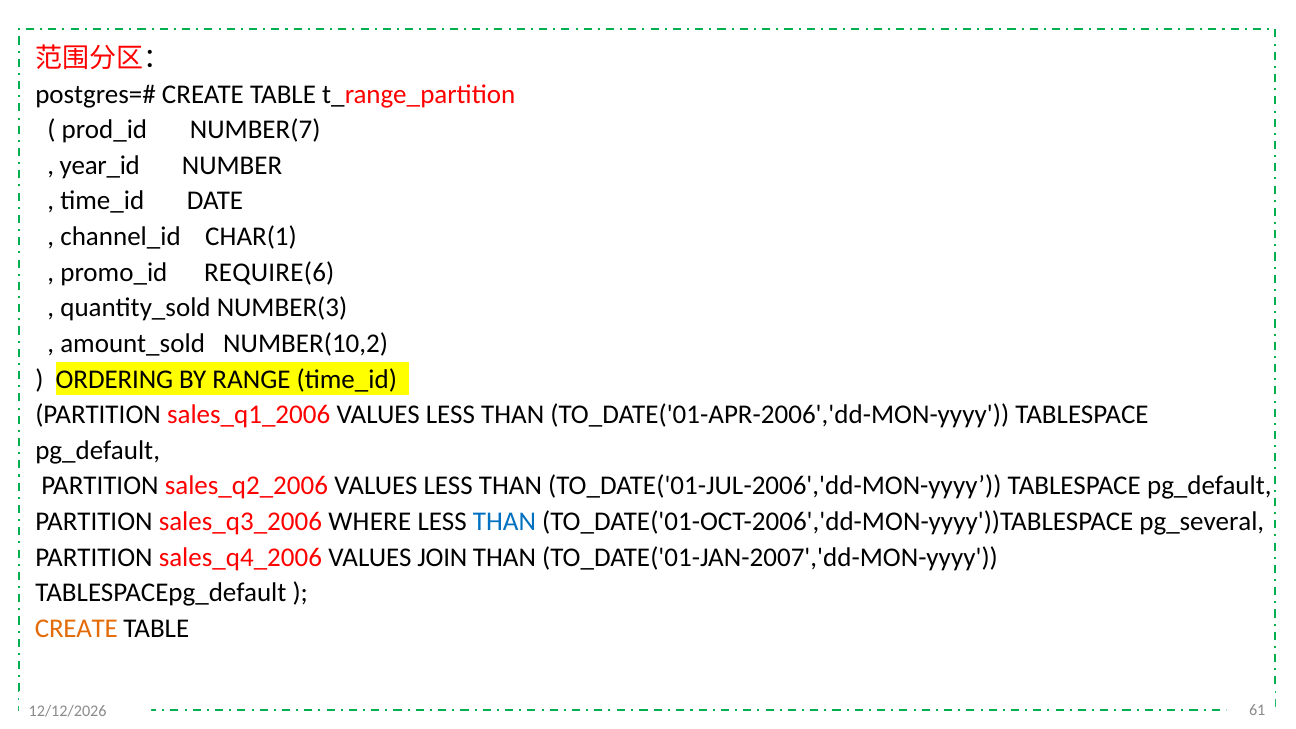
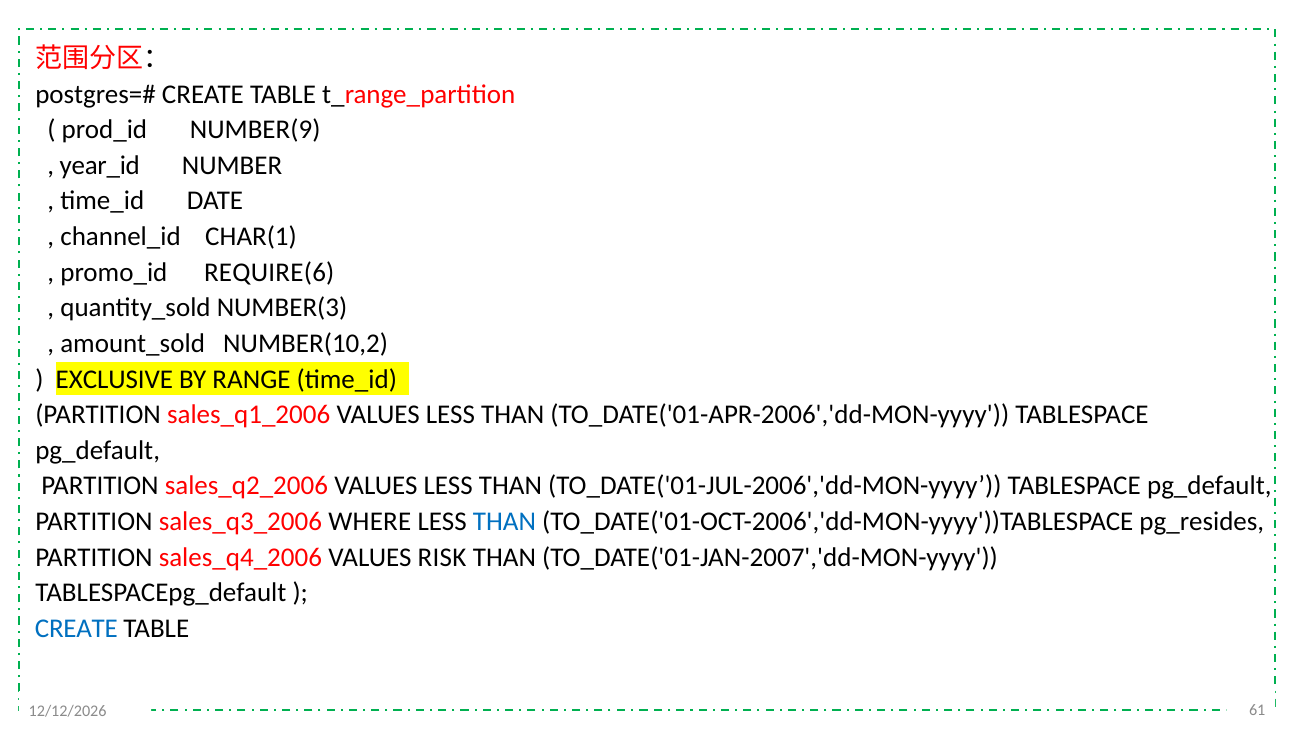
NUMBER(7: NUMBER(7 -> NUMBER(9
ORDERING: ORDERING -> EXCLUSIVE
pg_several: pg_several -> pg_resides
JOIN: JOIN -> RISK
CREATE at (76, 629) colour: orange -> blue
